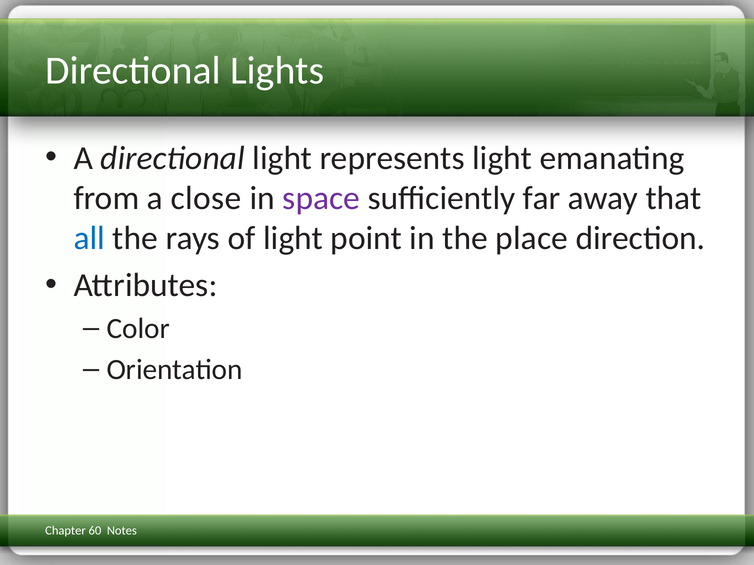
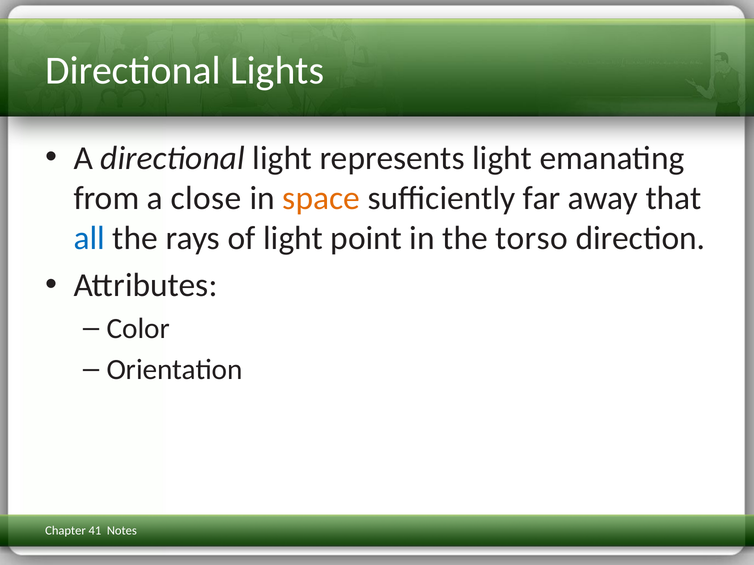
space colour: purple -> orange
place: place -> torso
60: 60 -> 41
